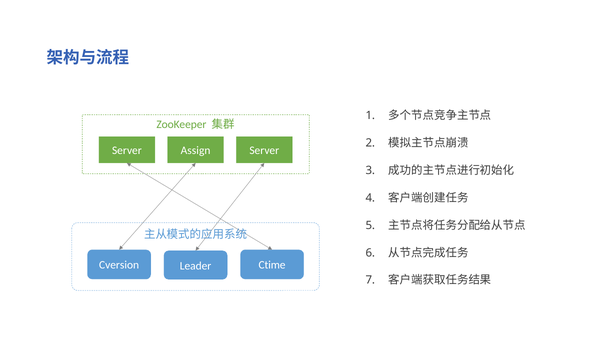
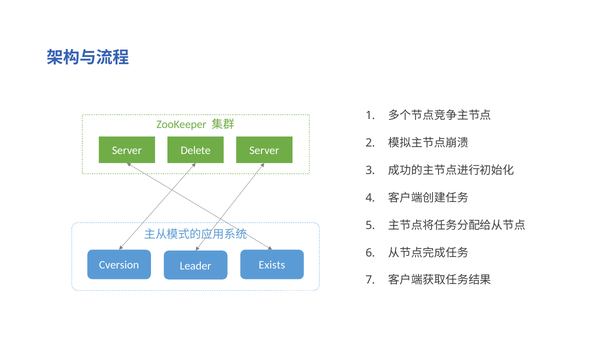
Assign: Assign -> Delete
Ctime: Ctime -> Exists
